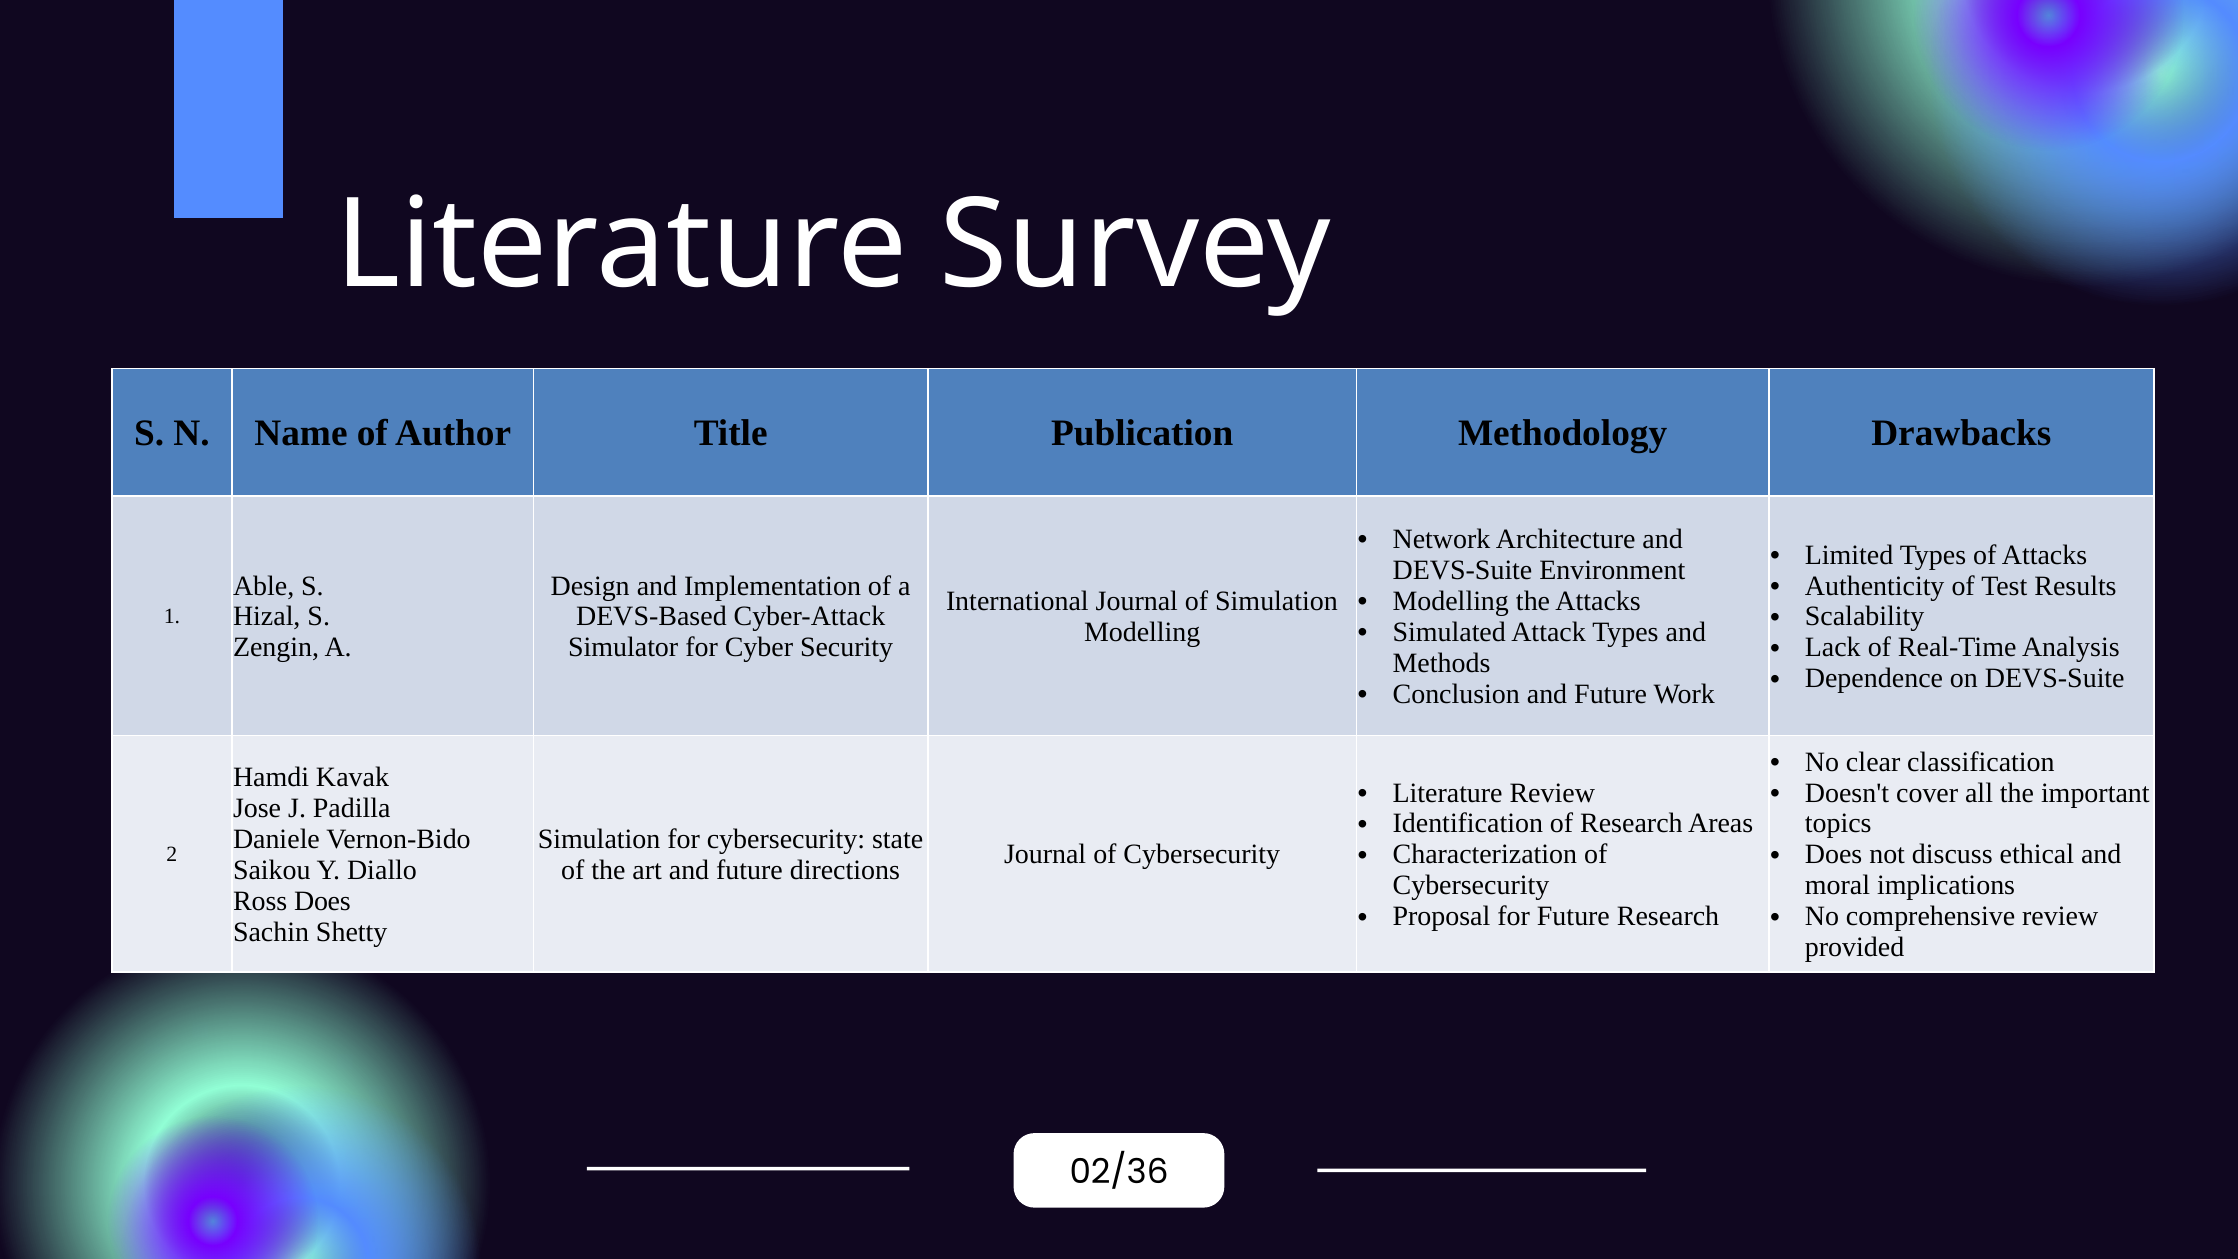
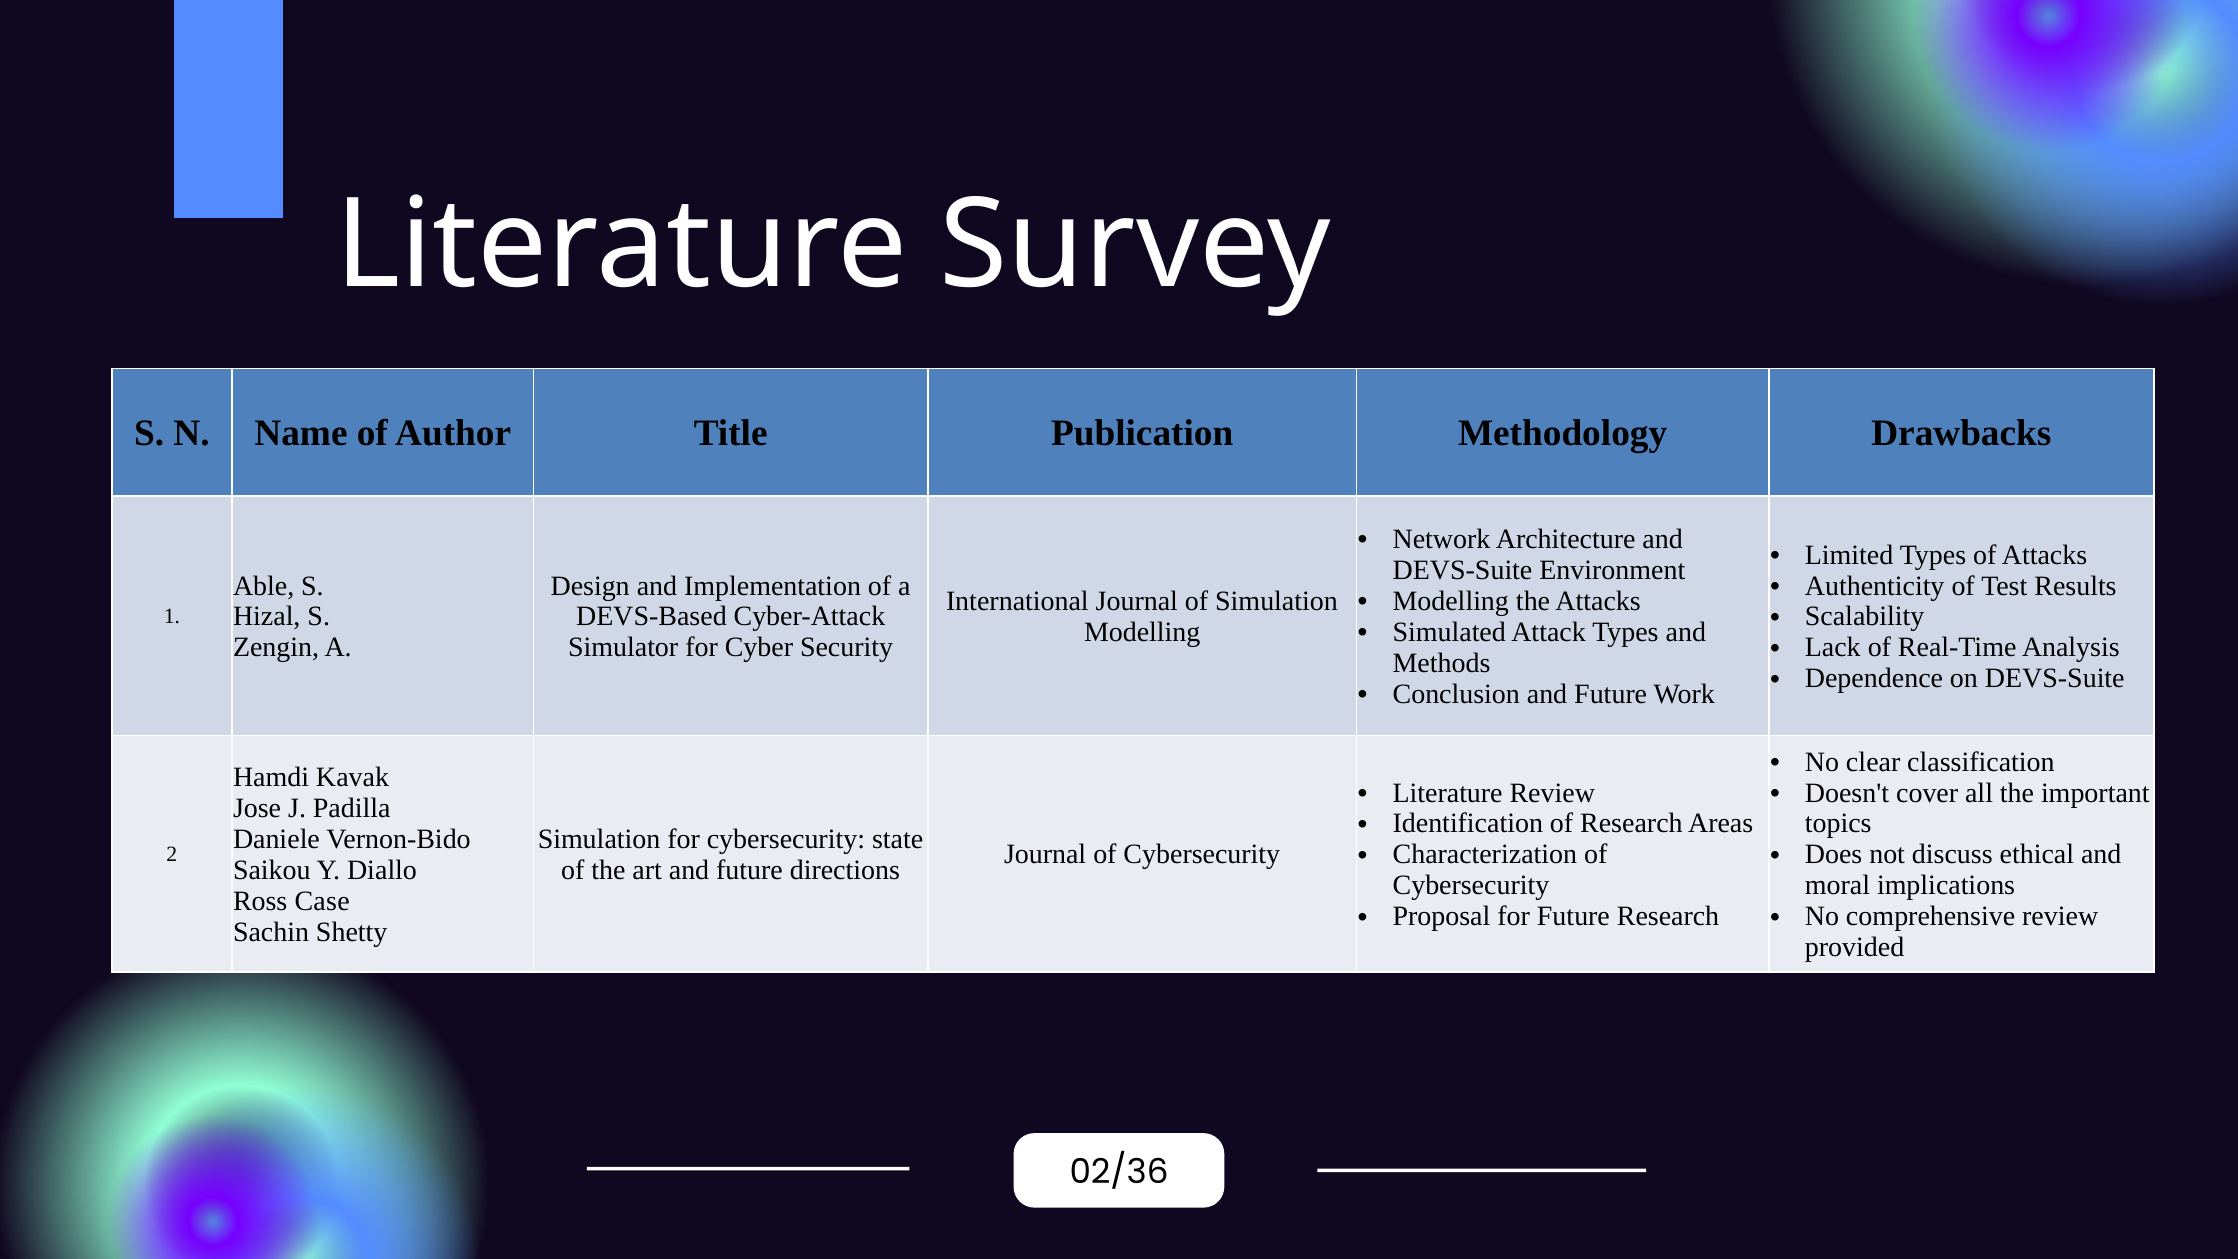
Ross Does: Does -> Case
